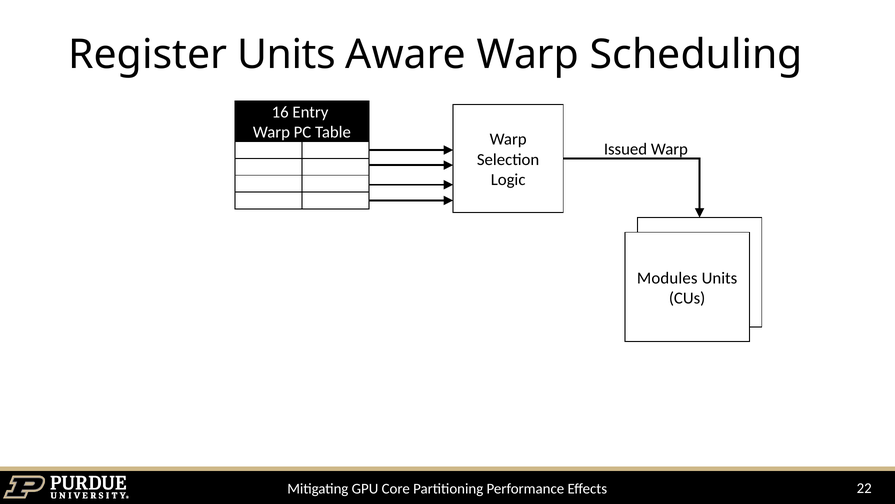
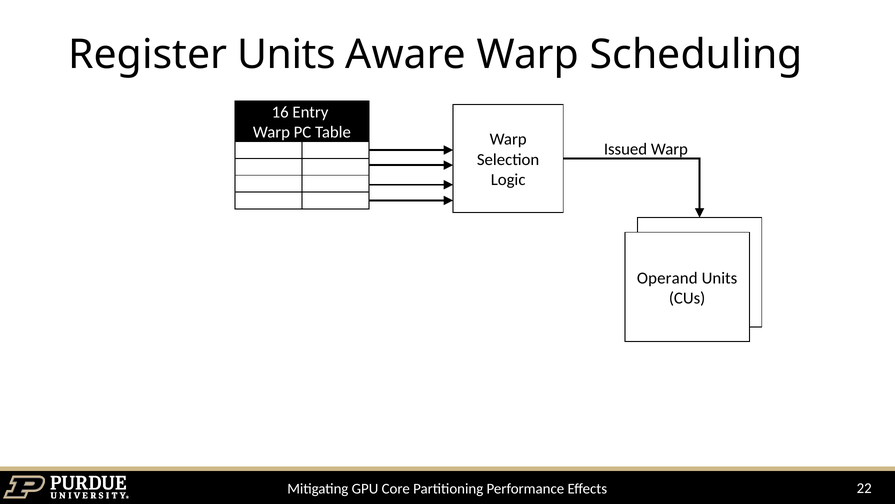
Modules: Modules -> Operand
